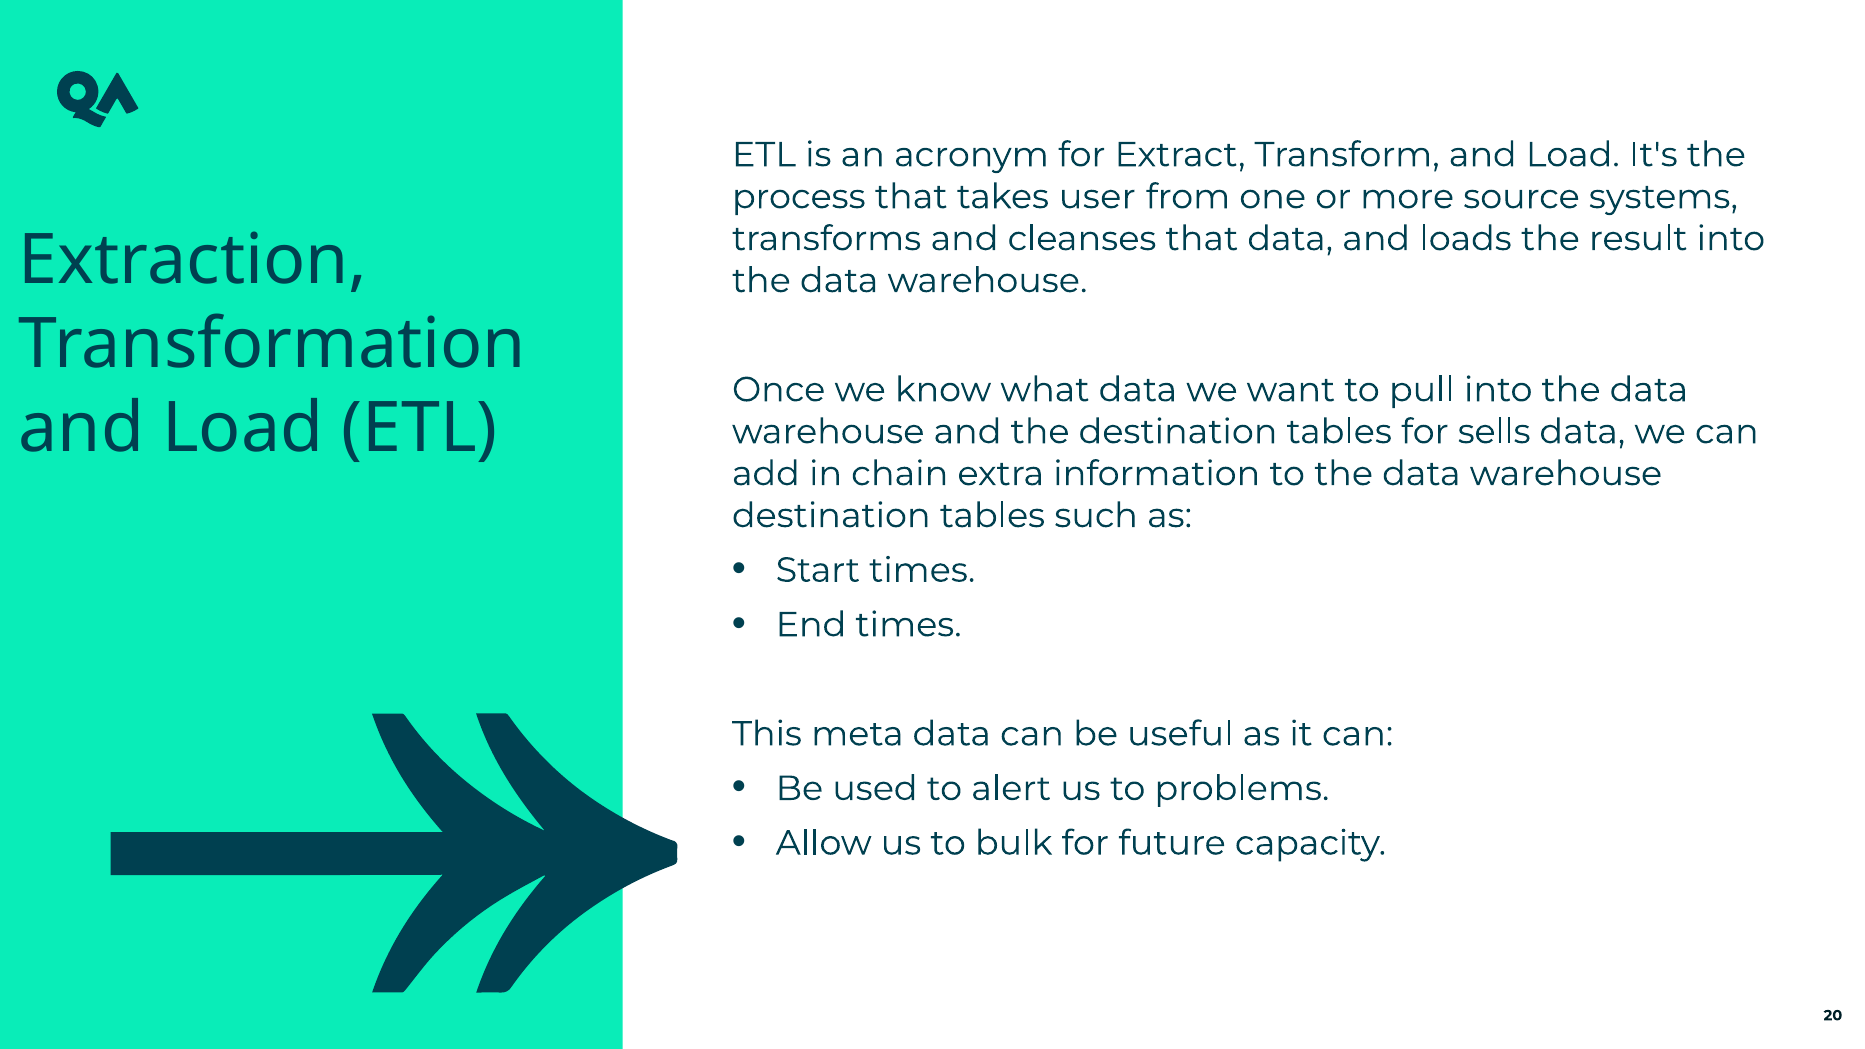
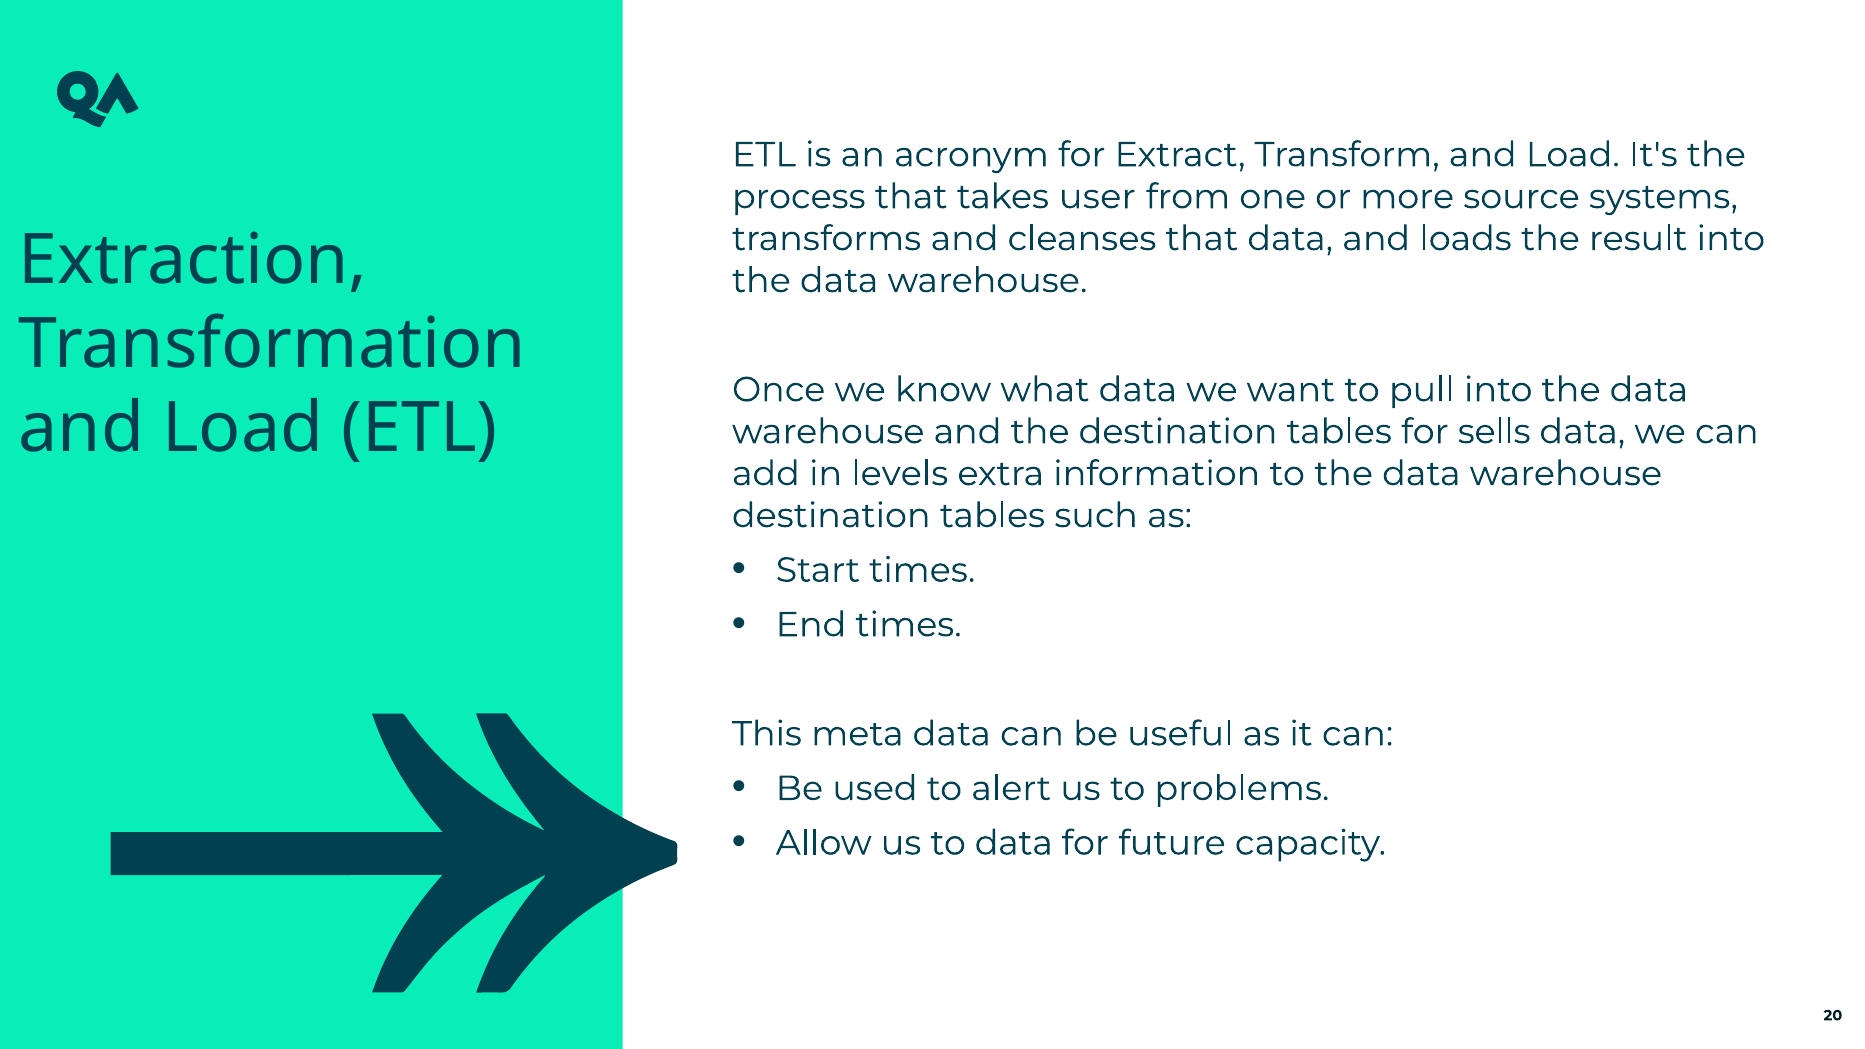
chain: chain -> levels
to bulk: bulk -> data
